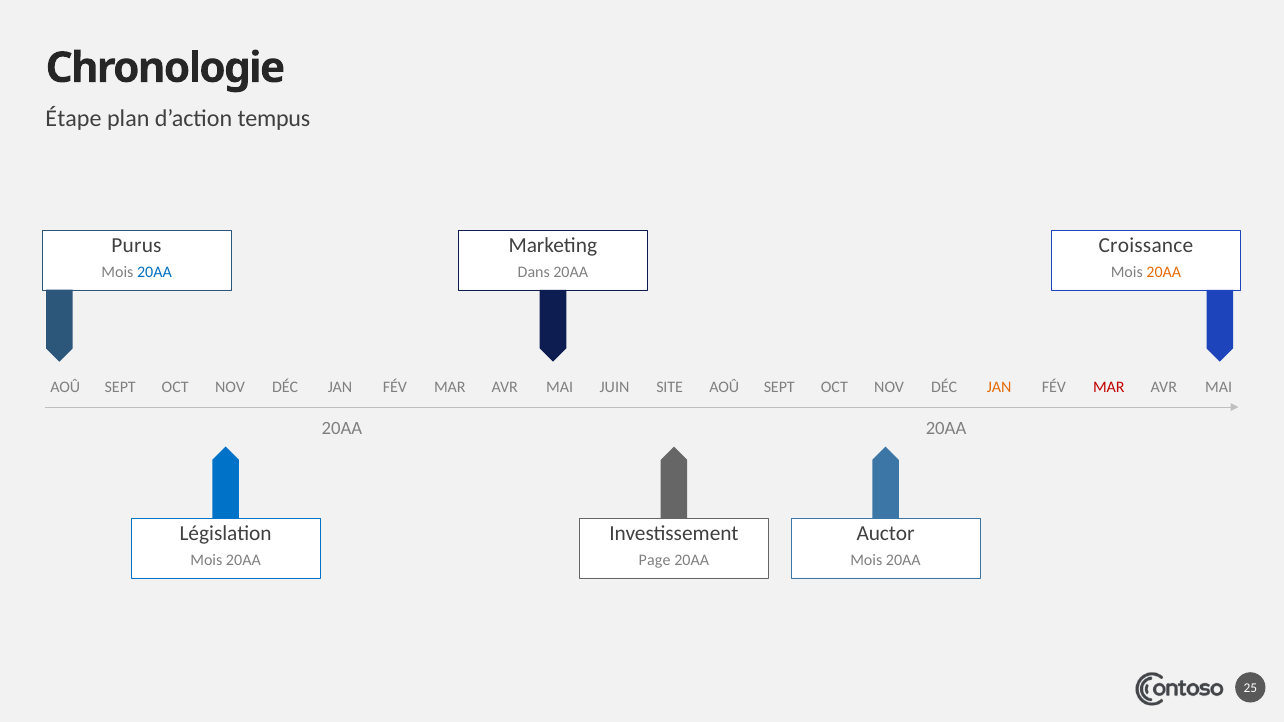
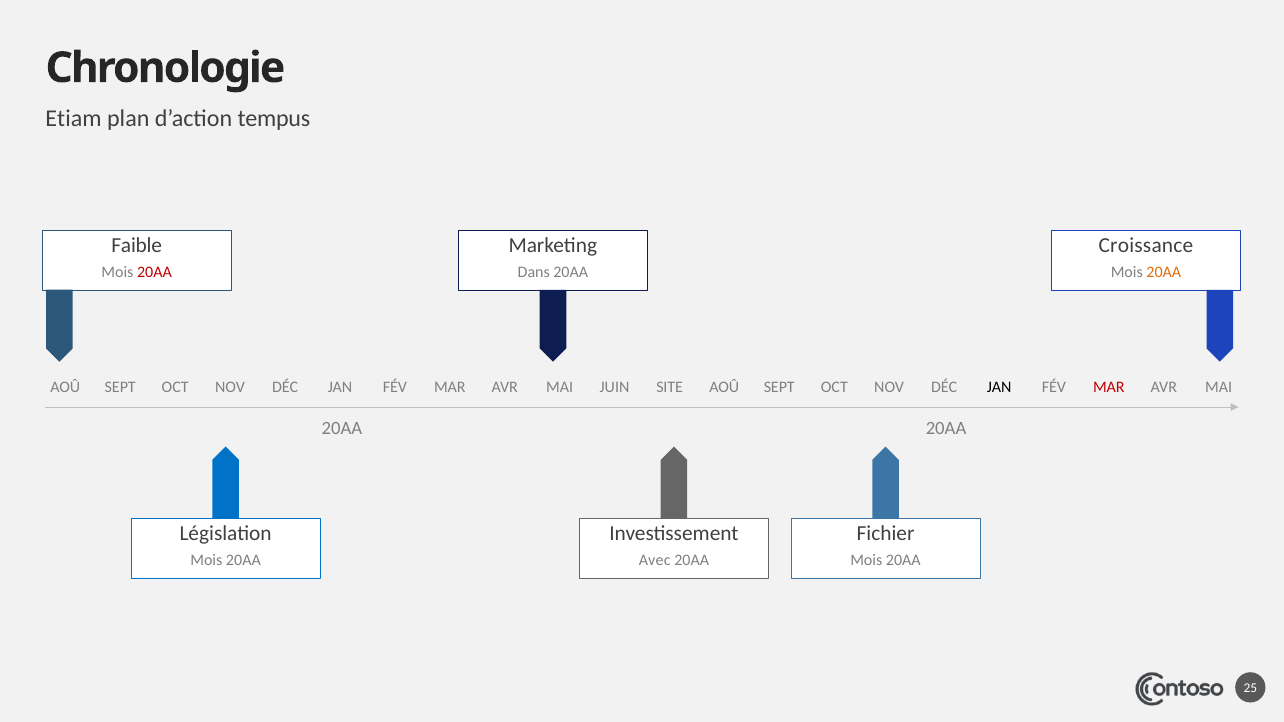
Étape: Étape -> Etiam
Purus: Purus -> Faible
20AA at (154, 272) colour: blue -> red
JAN at (999, 387) colour: orange -> black
Auctor: Auctor -> Fichier
Page: Page -> Avec
